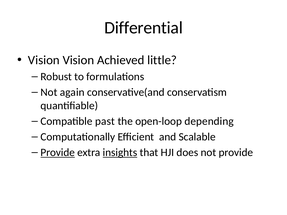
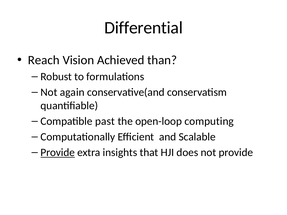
Vision at (44, 60): Vision -> Reach
little: little -> than
depending: depending -> computing
insights underline: present -> none
